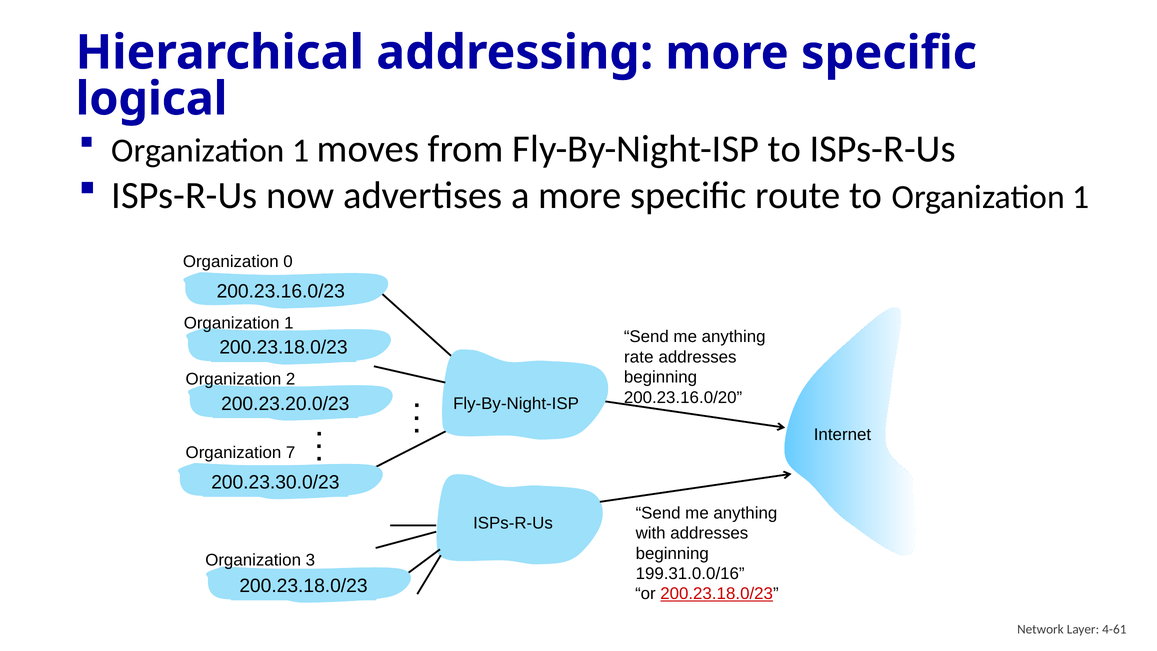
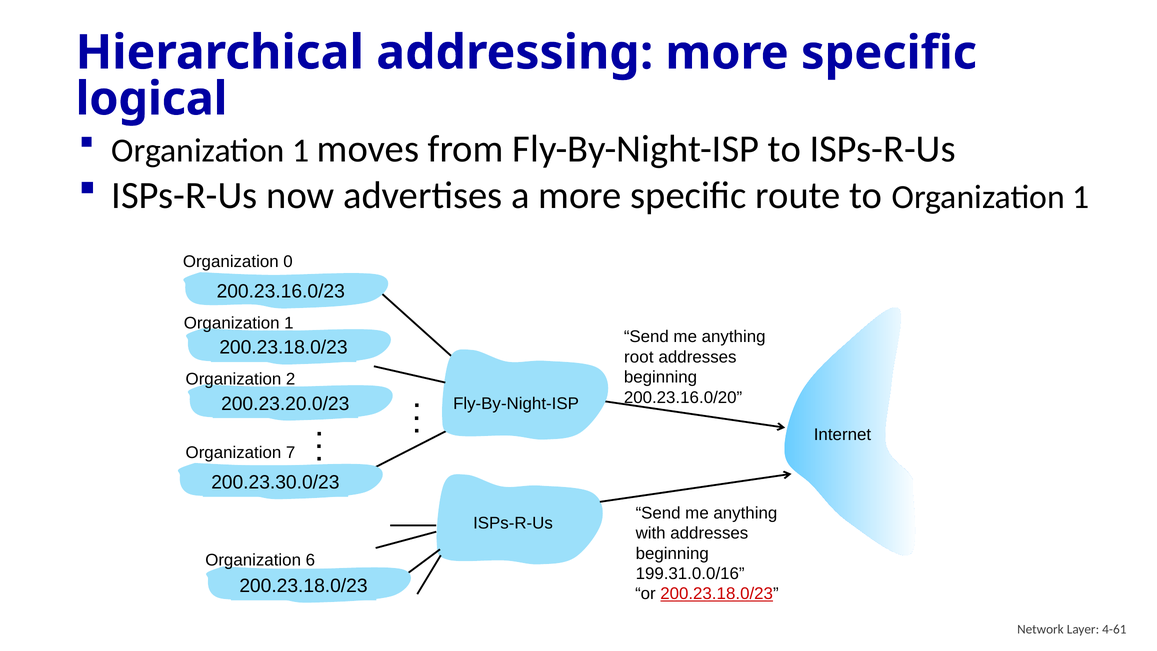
rate: rate -> root
3: 3 -> 6
